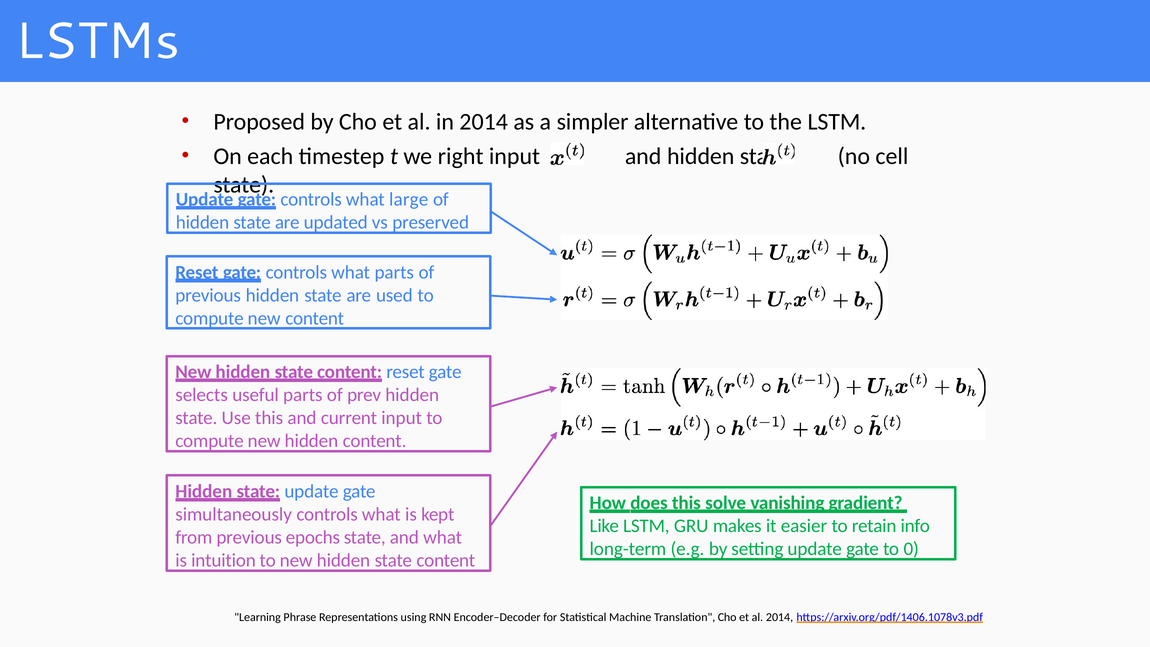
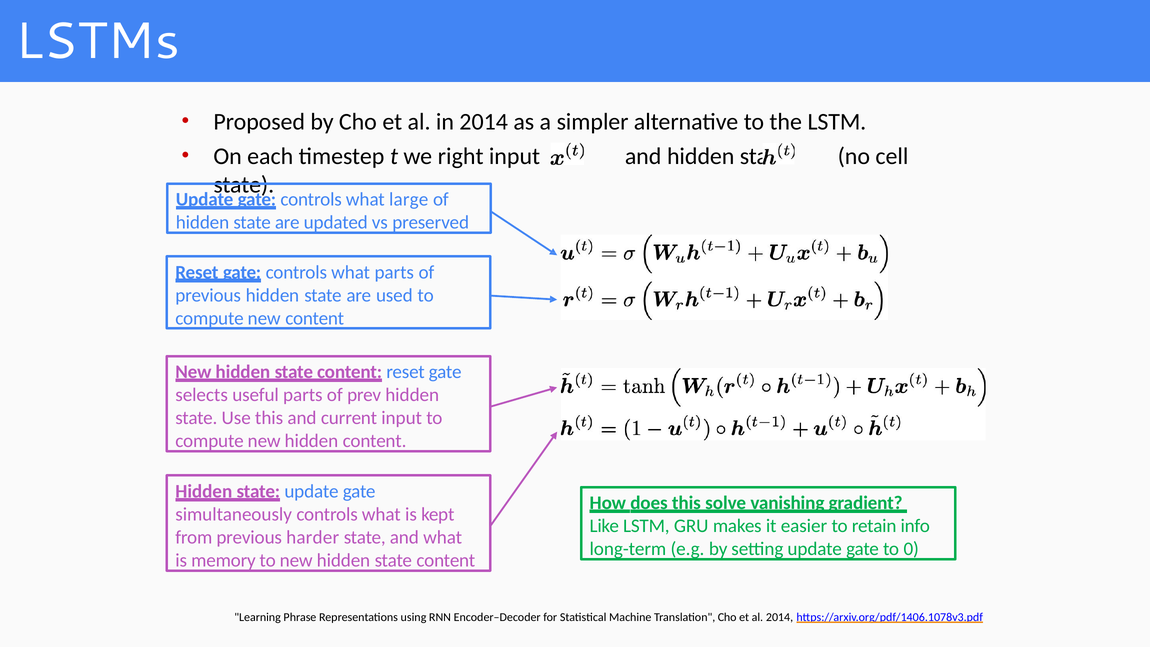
epochs: epochs -> harder
intuition: intuition -> memory
